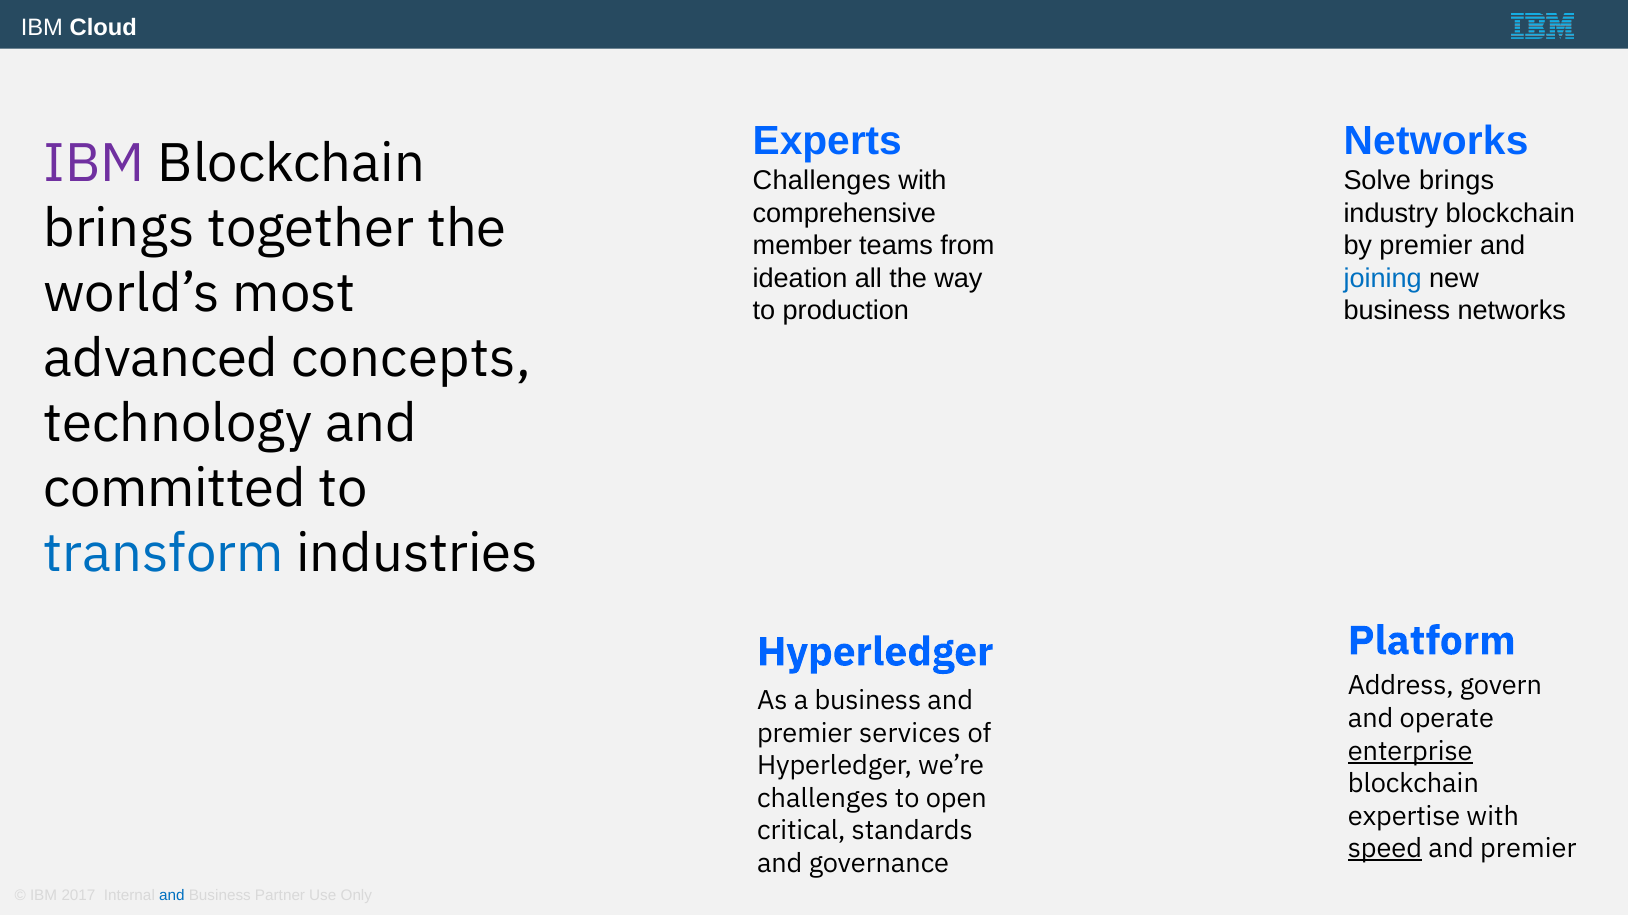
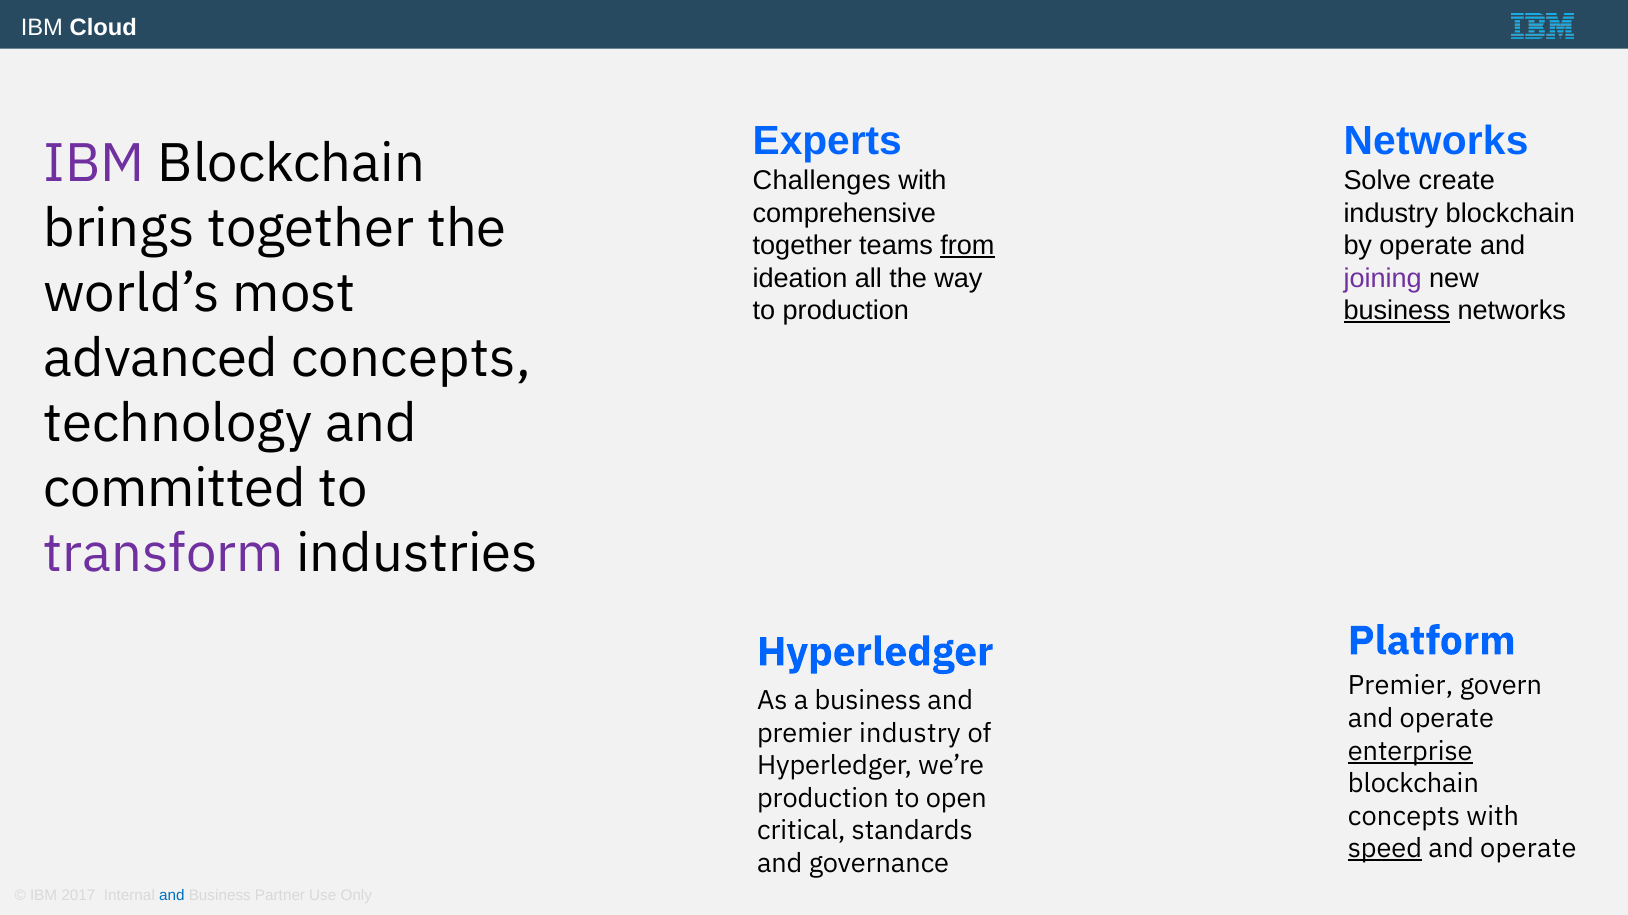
Solve brings: brings -> create
member at (802, 246): member -> together
from underline: none -> present
by premier: premier -> operate
joining colour: blue -> purple
business at (1397, 311) underline: none -> present
transform colour: blue -> purple
Address at (1401, 687): Address -> Premier
premier services: services -> industry
challenges at (823, 799): challenges -> production
expertise at (1404, 817): expertise -> concepts
premier at (1528, 849): premier -> operate
